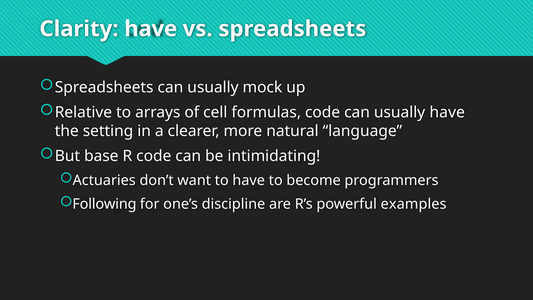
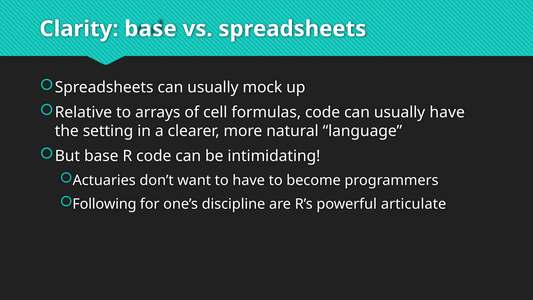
Clarity have: have -> base
examples: examples -> articulate
